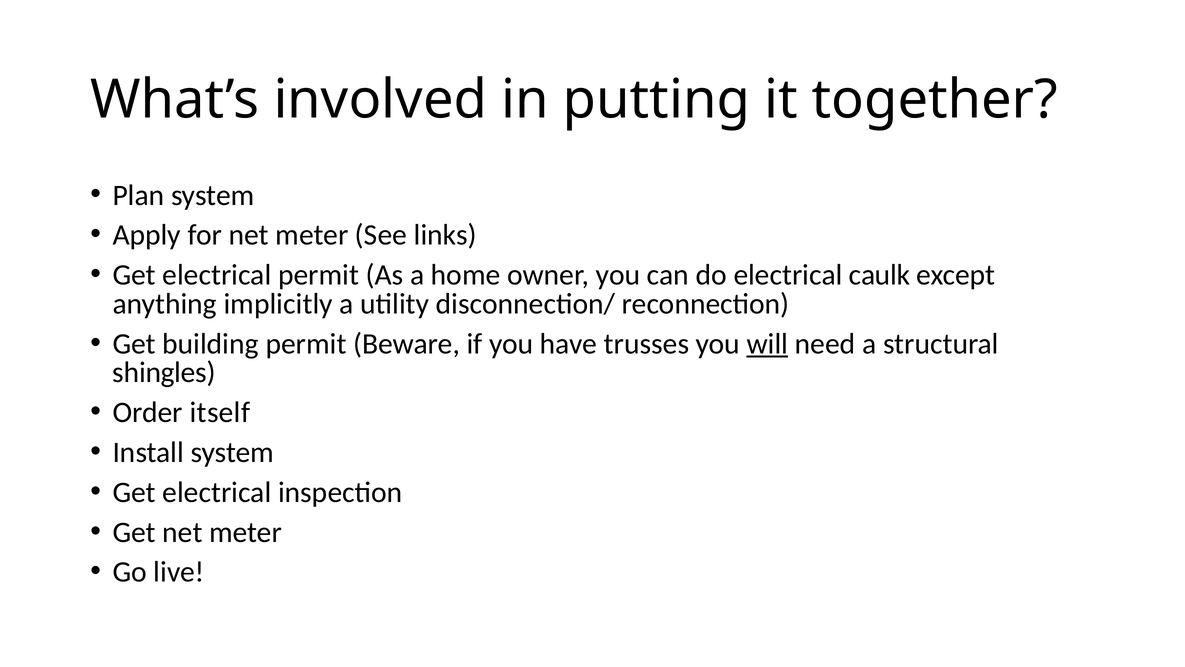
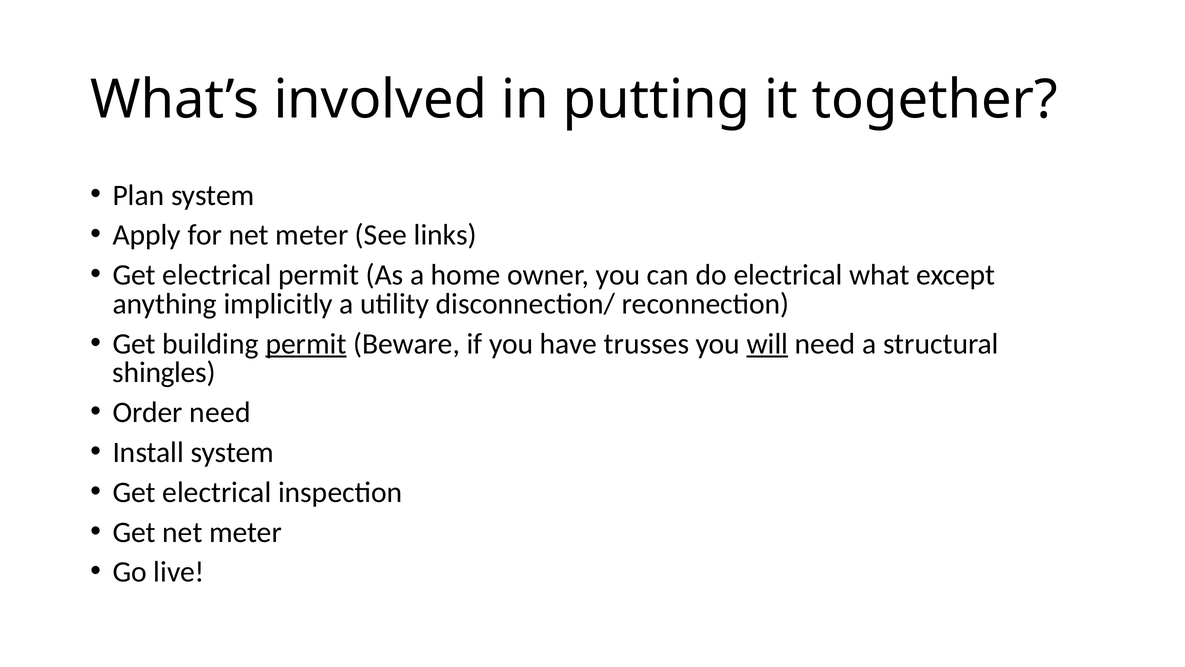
caulk: caulk -> what
permit at (306, 344) underline: none -> present
Order itself: itself -> need
